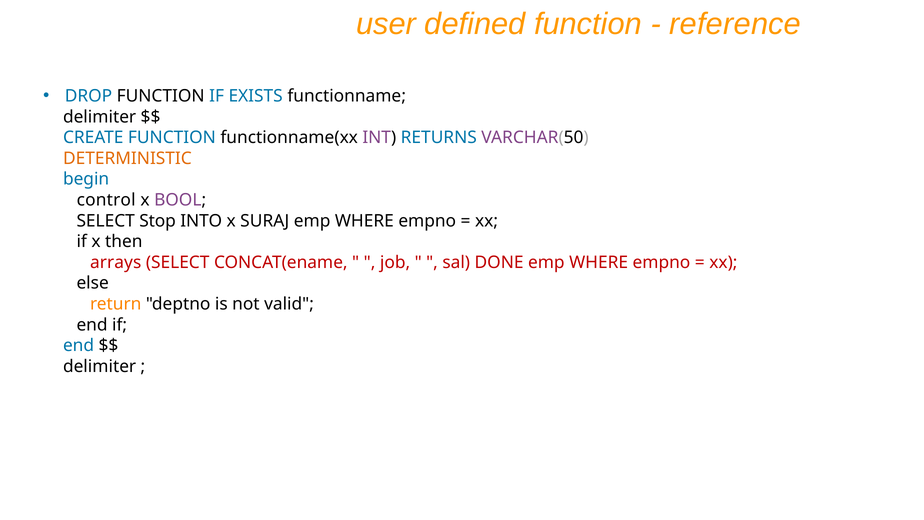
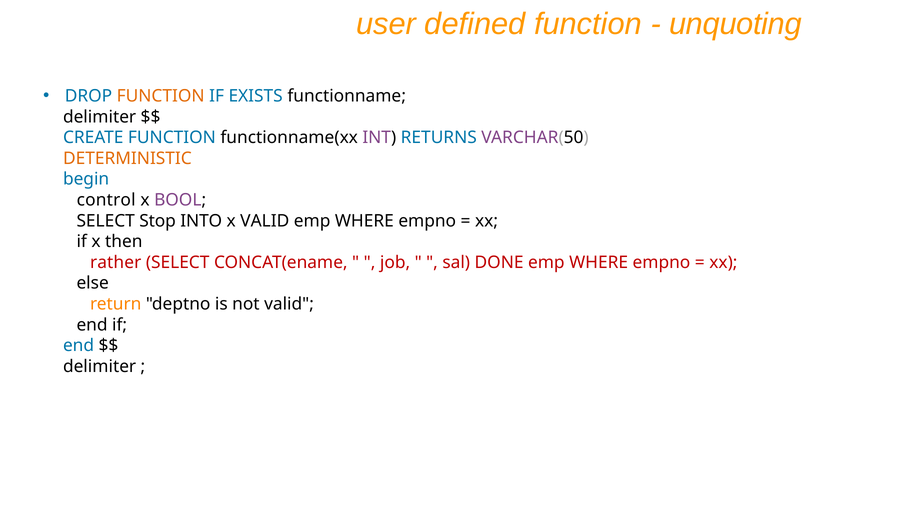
reference: reference -> unquoting
FUNCTION at (161, 96) colour: black -> orange
x SURAJ: SURAJ -> VALID
arrays: arrays -> rather
